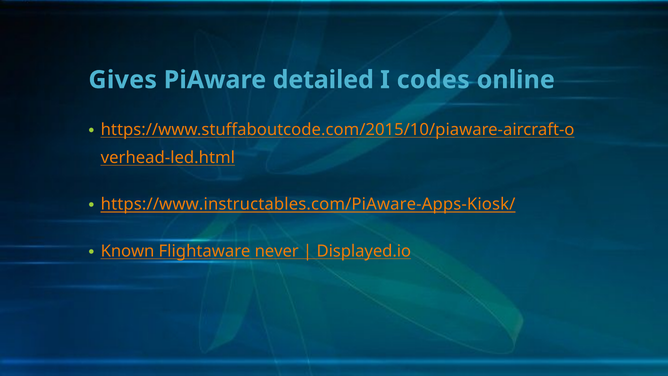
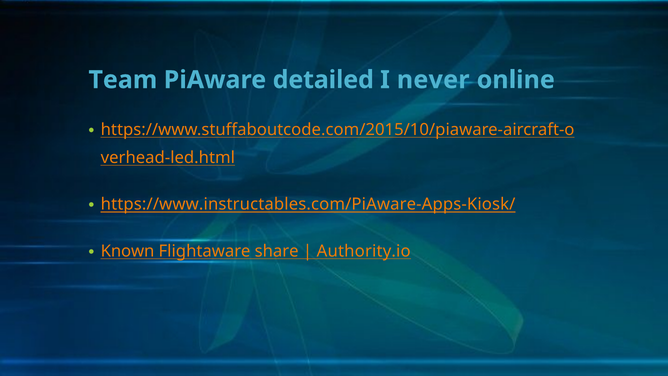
Gives: Gives -> Team
codes: codes -> never
never: never -> share
Displayed.io: Displayed.io -> Authority.io
